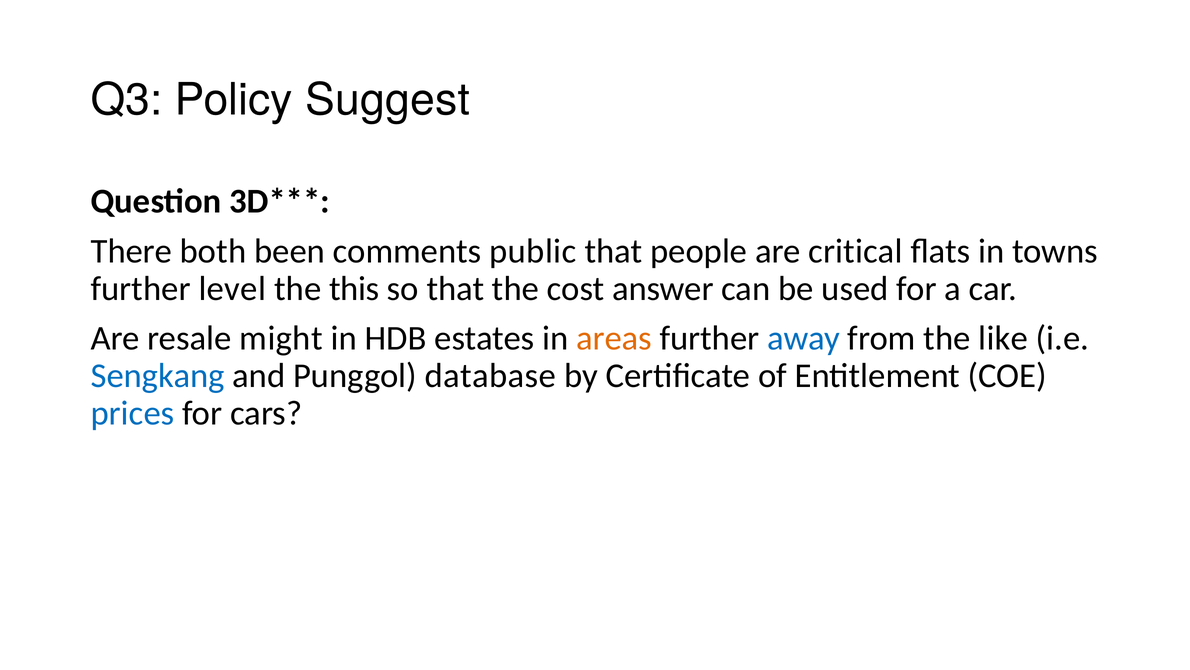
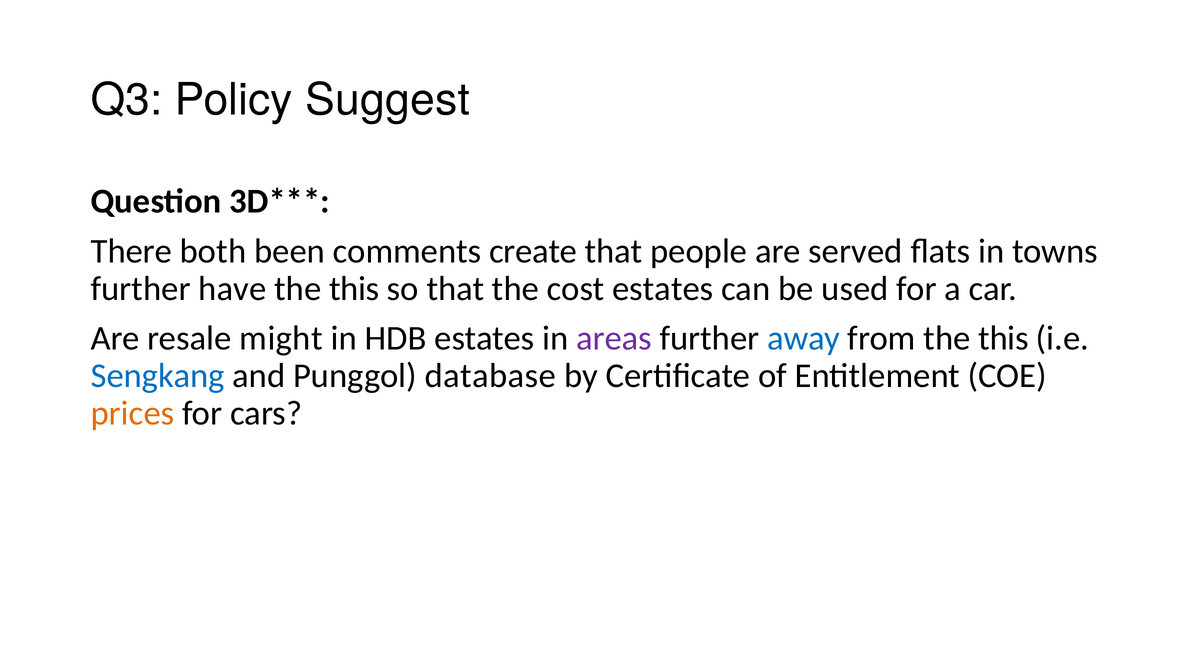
public: public -> create
critical: critical -> served
level: level -> have
cost answer: answer -> estates
areas colour: orange -> purple
from the like: like -> this
prices colour: blue -> orange
